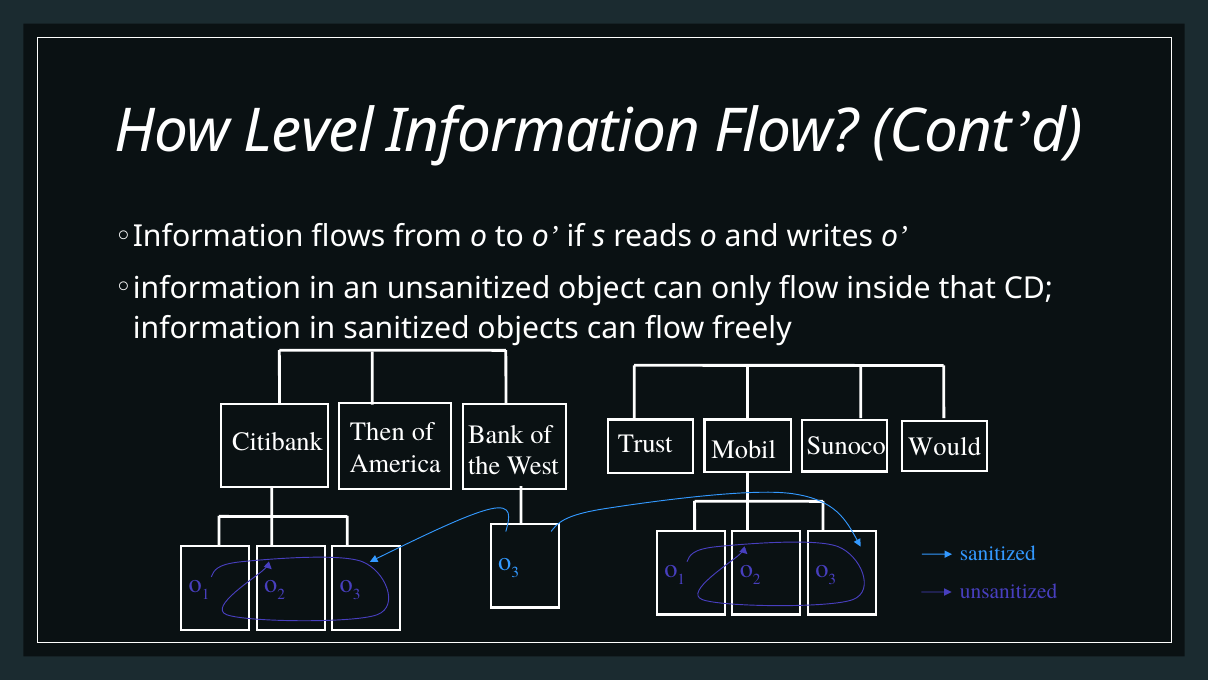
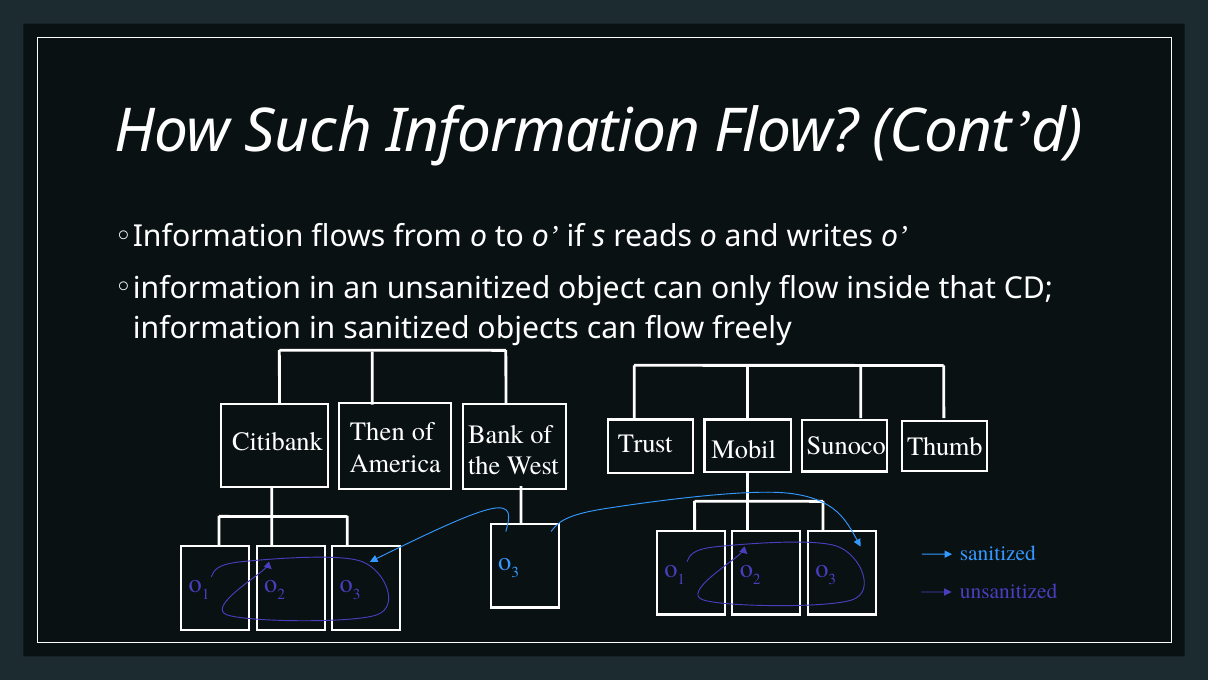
Level: Level -> Such
Would: Would -> Thumb
